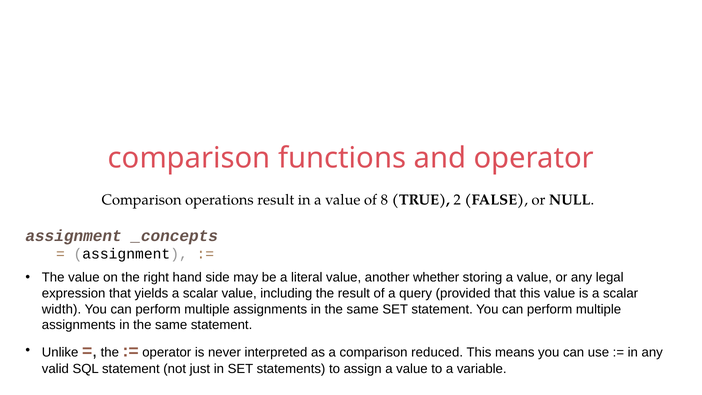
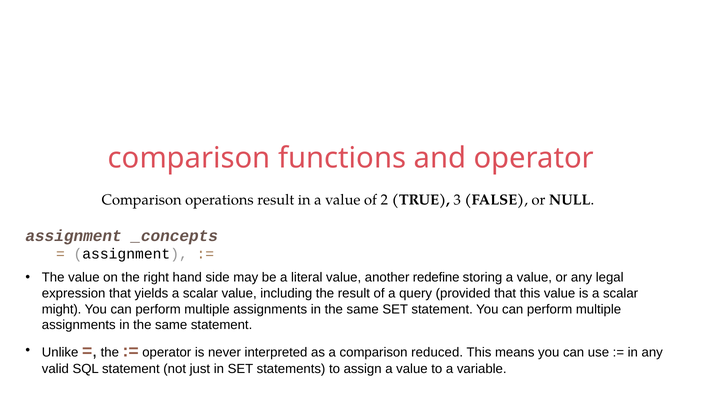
8: 8 -> 2
2: 2 -> 3
whether: whether -> redefine
width: width -> might
